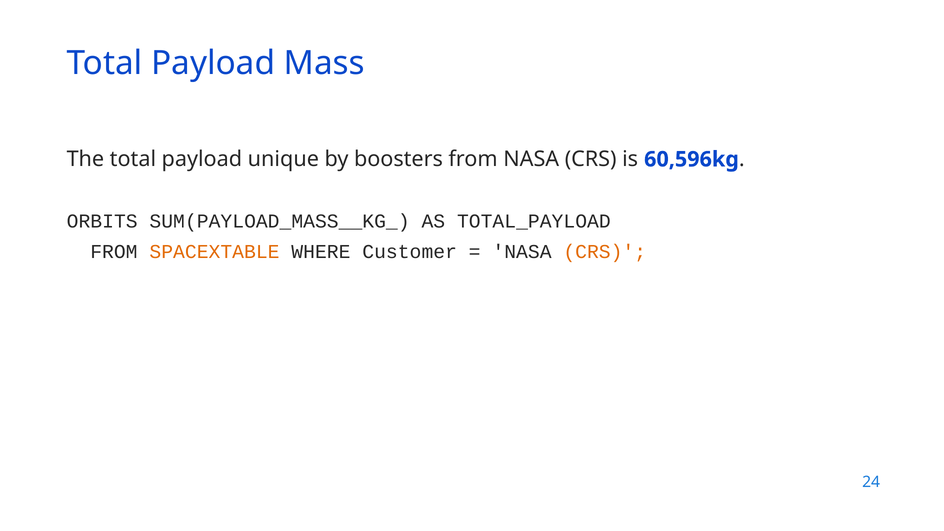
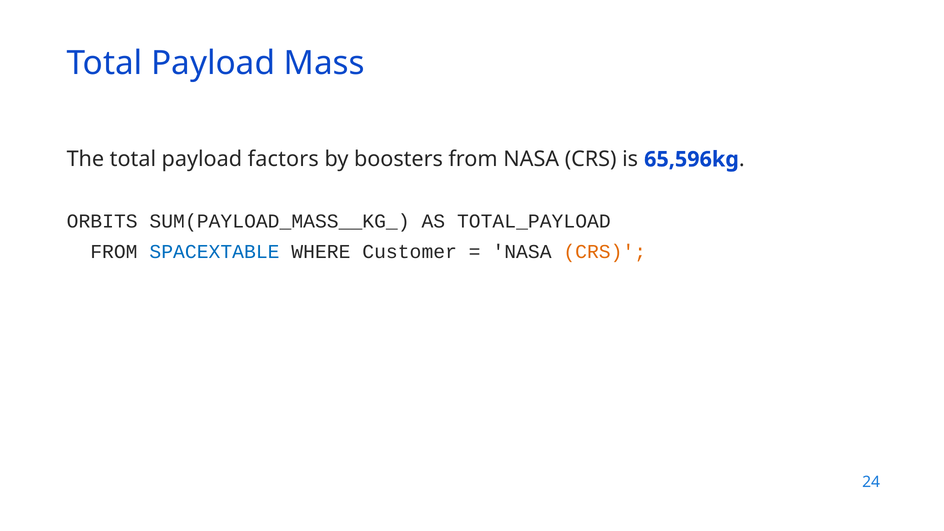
unique: unique -> factors
60,596kg: 60,596kg -> 65,596kg
SPACEXTABLE colour: orange -> blue
